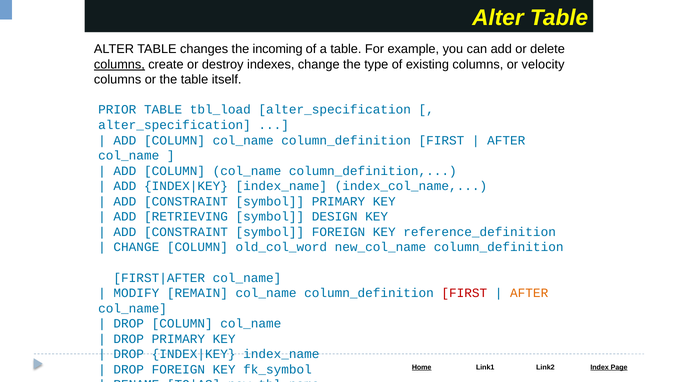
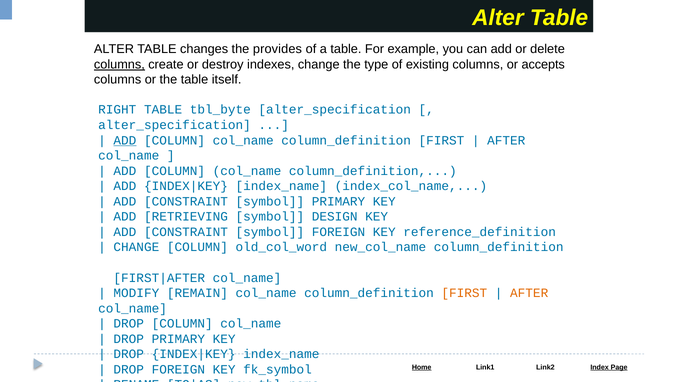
incoming: incoming -> provides
velocity: velocity -> accepts
PRIOR: PRIOR -> RIGHT
tbl_load: tbl_load -> tbl_byte
ADD at (125, 140) underline: none -> present
FIRST at (464, 293) colour: red -> orange
